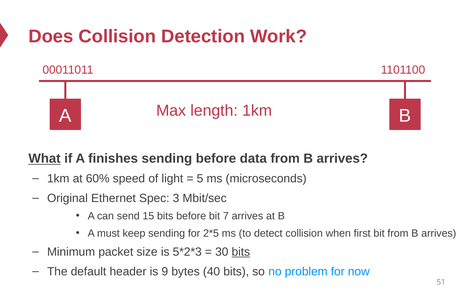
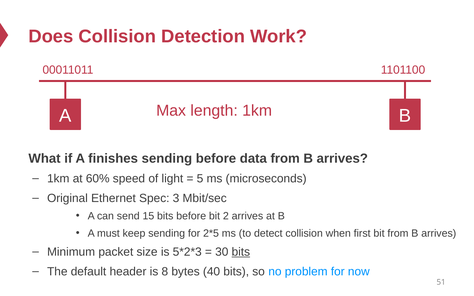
What underline: present -> none
7: 7 -> 2
9: 9 -> 8
